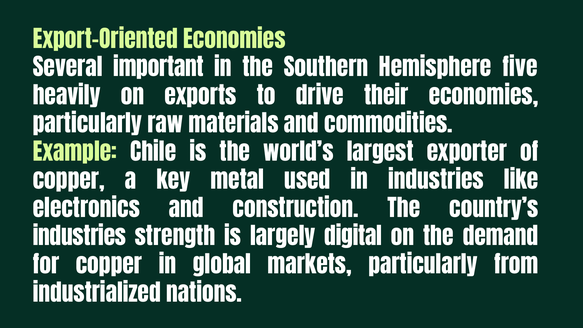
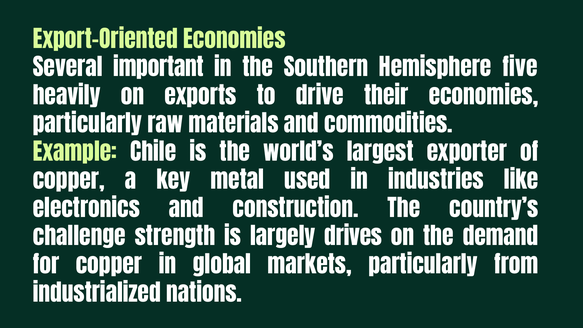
industries at (79, 238): industries -> challenge
digital: digital -> drives
